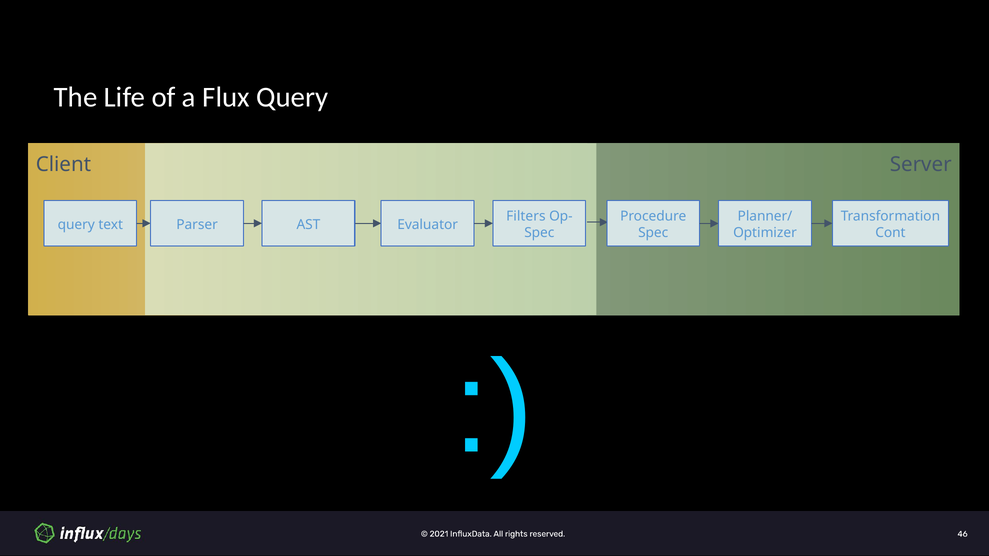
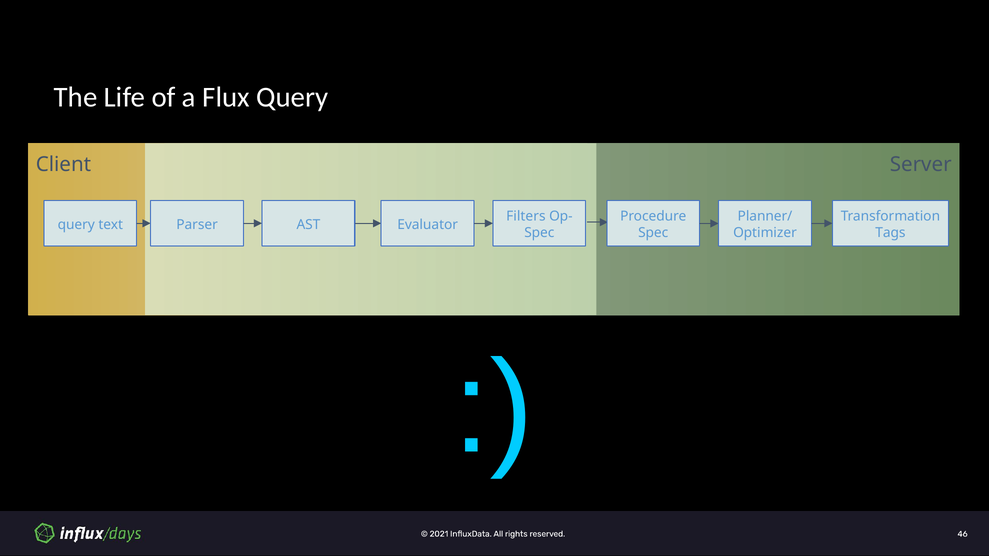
Cont: Cont -> Tags
